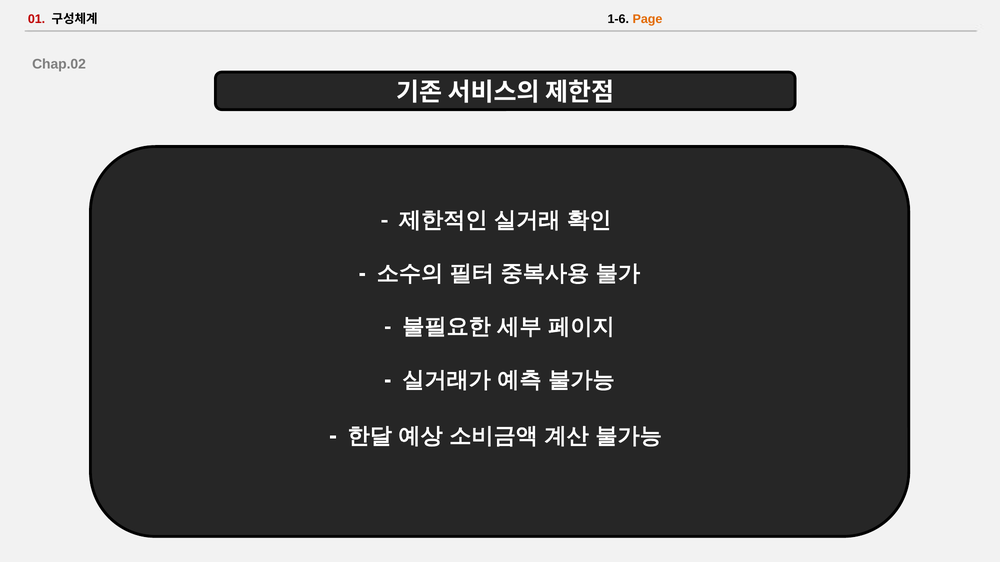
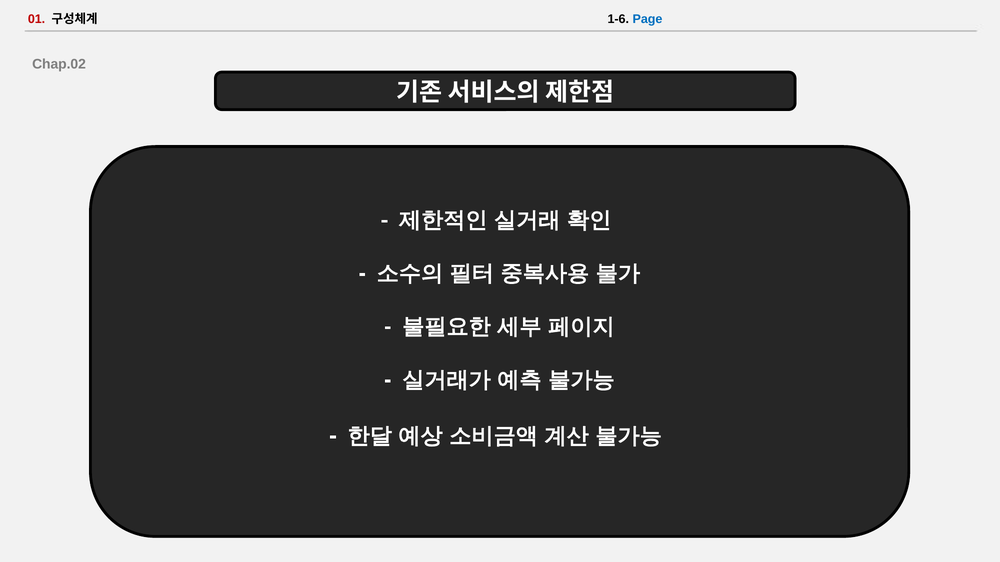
Page colour: orange -> blue
